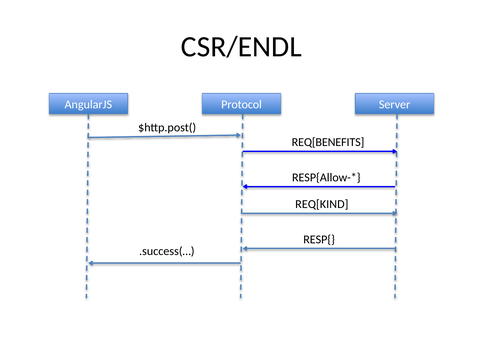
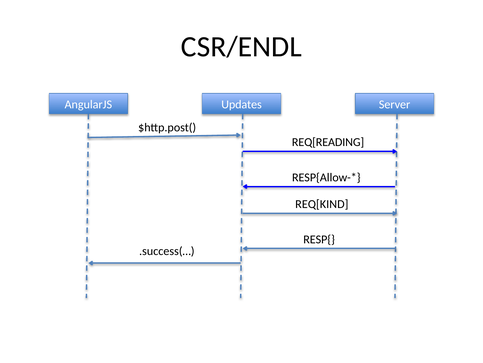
Protocol: Protocol -> Updates
REQ[BENEFITS: REQ[BENEFITS -> REQ[READING
